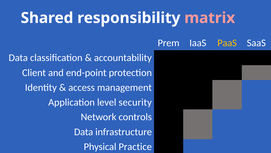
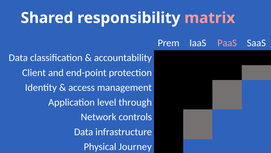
PaaS colour: yellow -> pink
security: security -> through
Practice: Practice -> Journey
